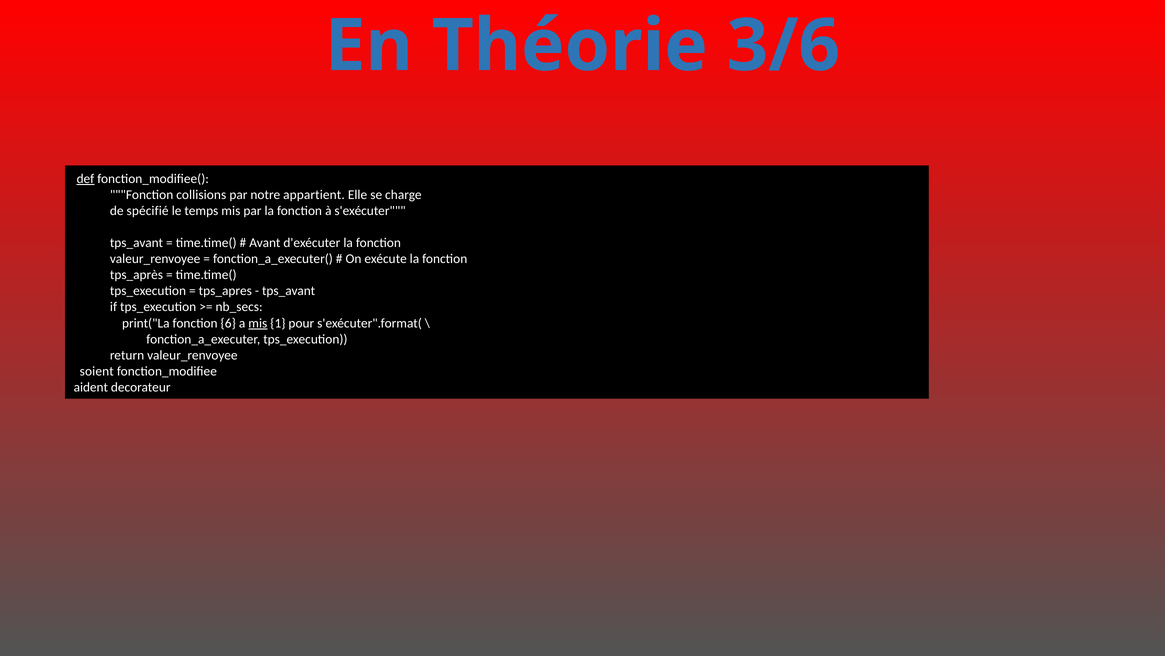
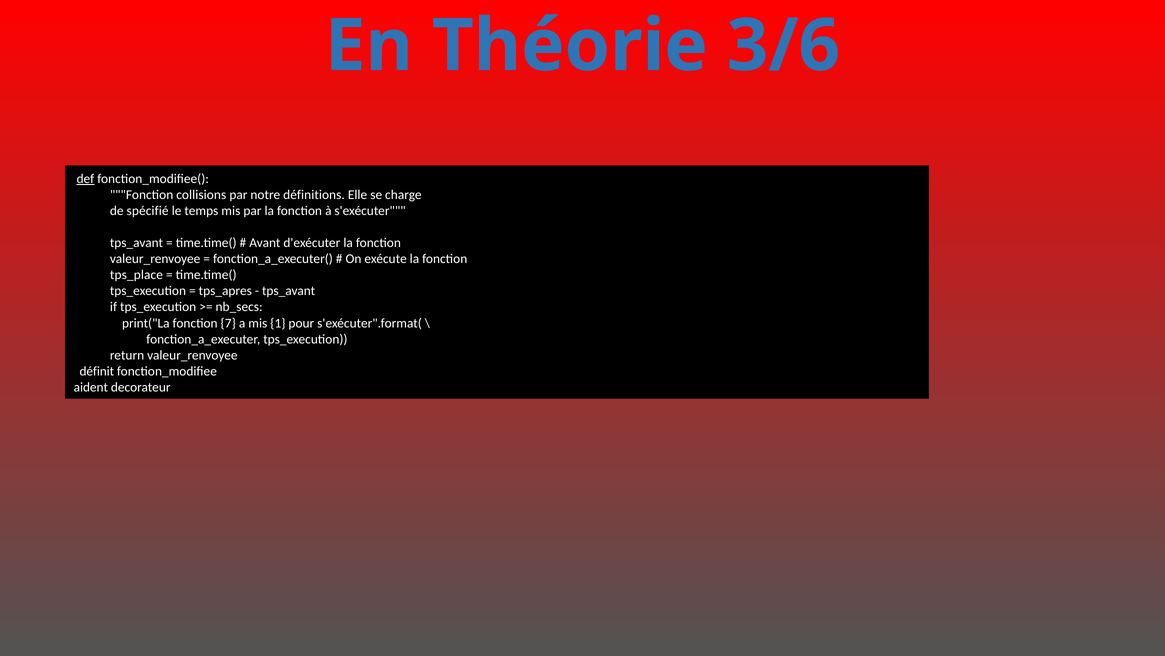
appartient: appartient -> définitions
tps_après: tps_après -> tps_place
6: 6 -> 7
mis at (258, 323) underline: present -> none
soient: soient -> définit
